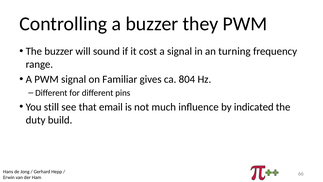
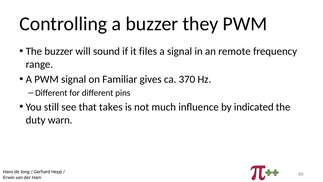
cost: cost -> files
turning: turning -> remote
804: 804 -> 370
email: email -> takes
build: build -> warn
